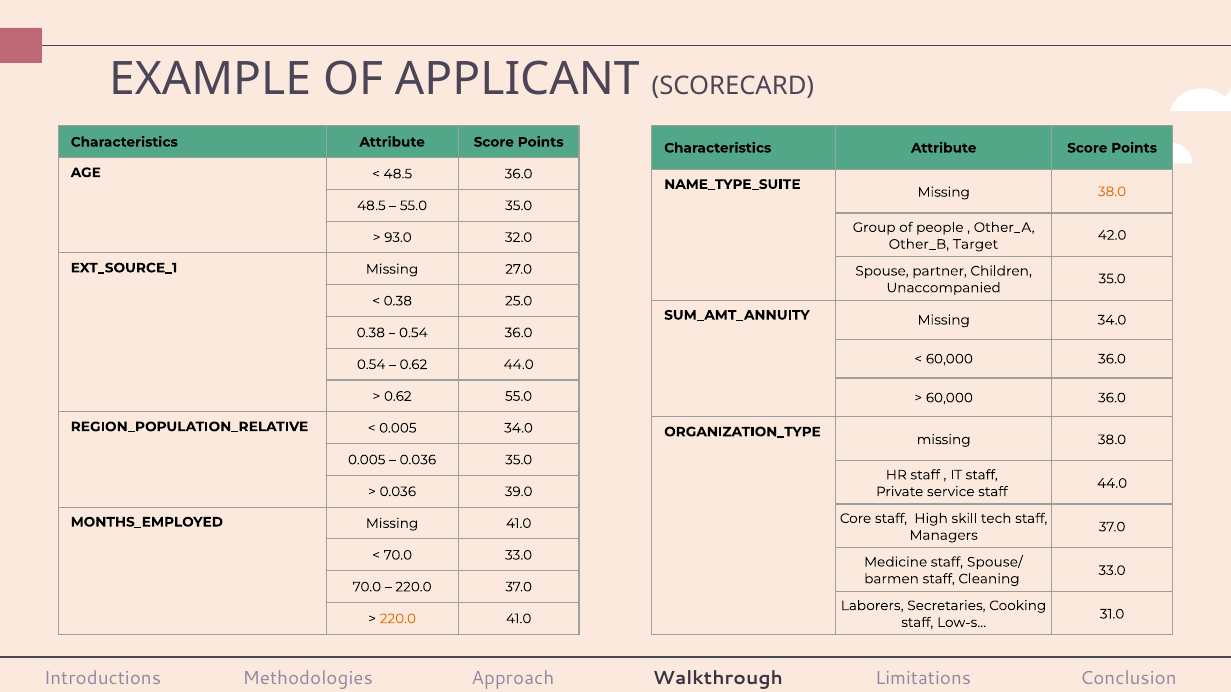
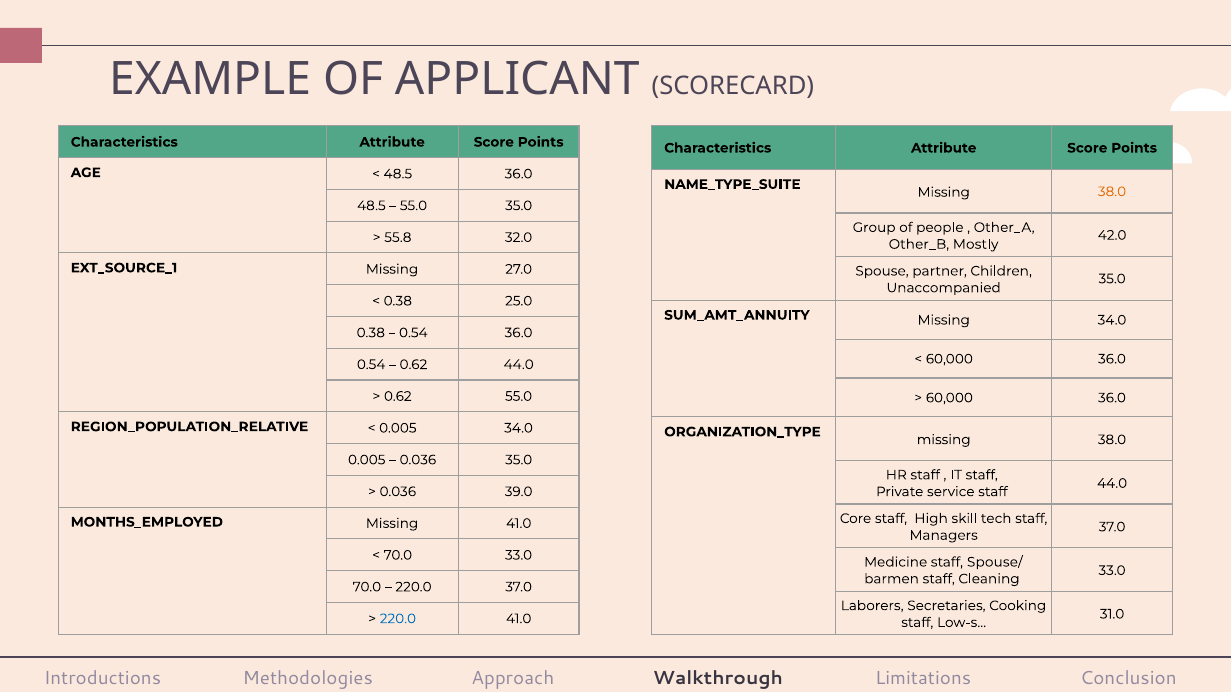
93.0: 93.0 -> 55.8
Target: Target -> Mostly
220.0 at (398, 619) colour: orange -> blue
